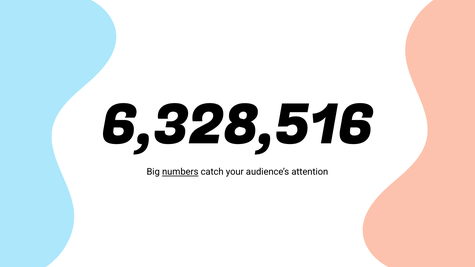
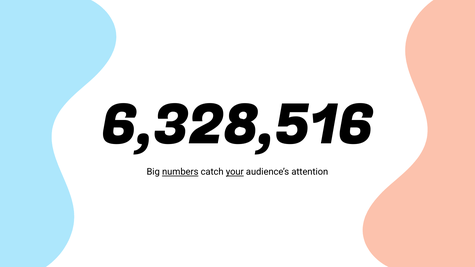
your underline: none -> present
